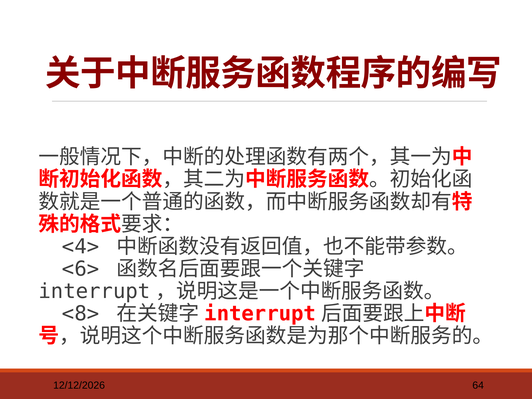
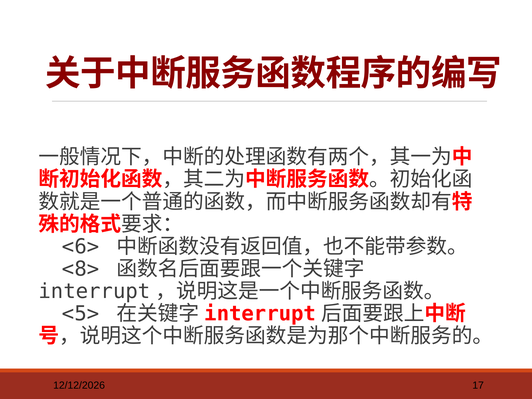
<4>: <4> -> <6>
<6>: <6> -> <8>
<8>: <8> -> <5>
64: 64 -> 17
